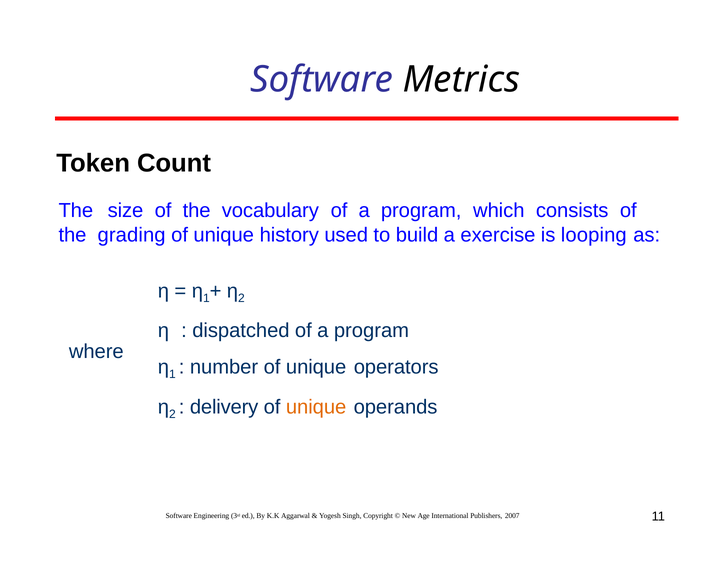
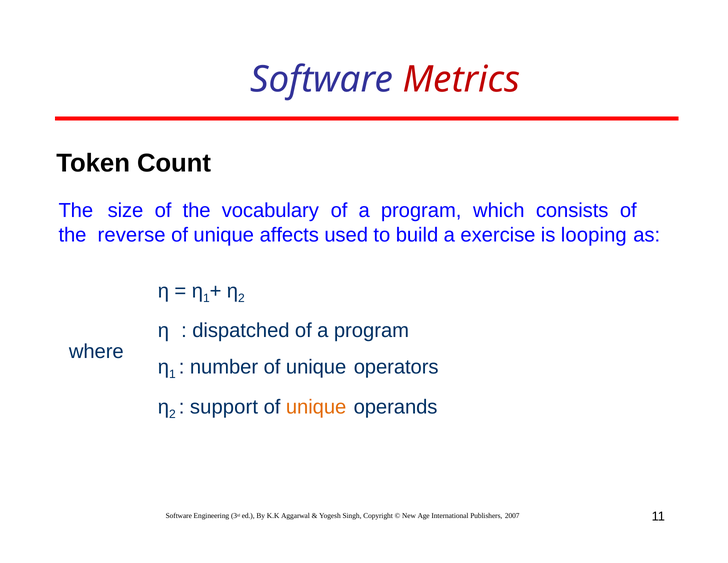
Metrics colour: black -> red
grading: grading -> reverse
history: history -> affects
delivery: delivery -> support
